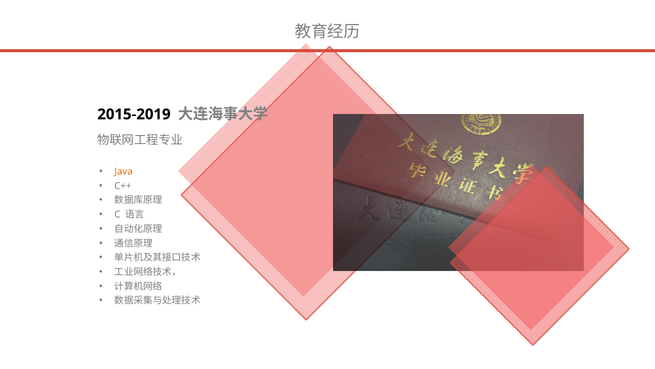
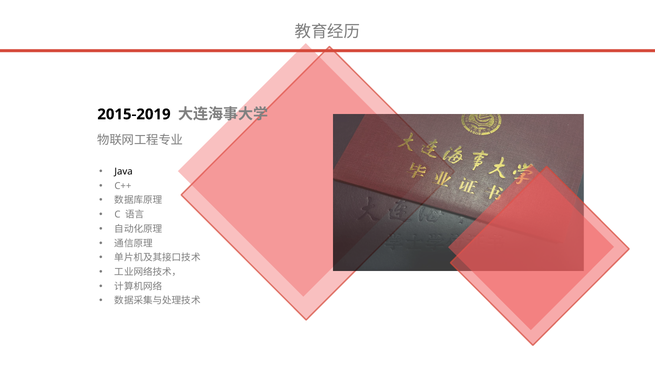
Java colour: orange -> black
